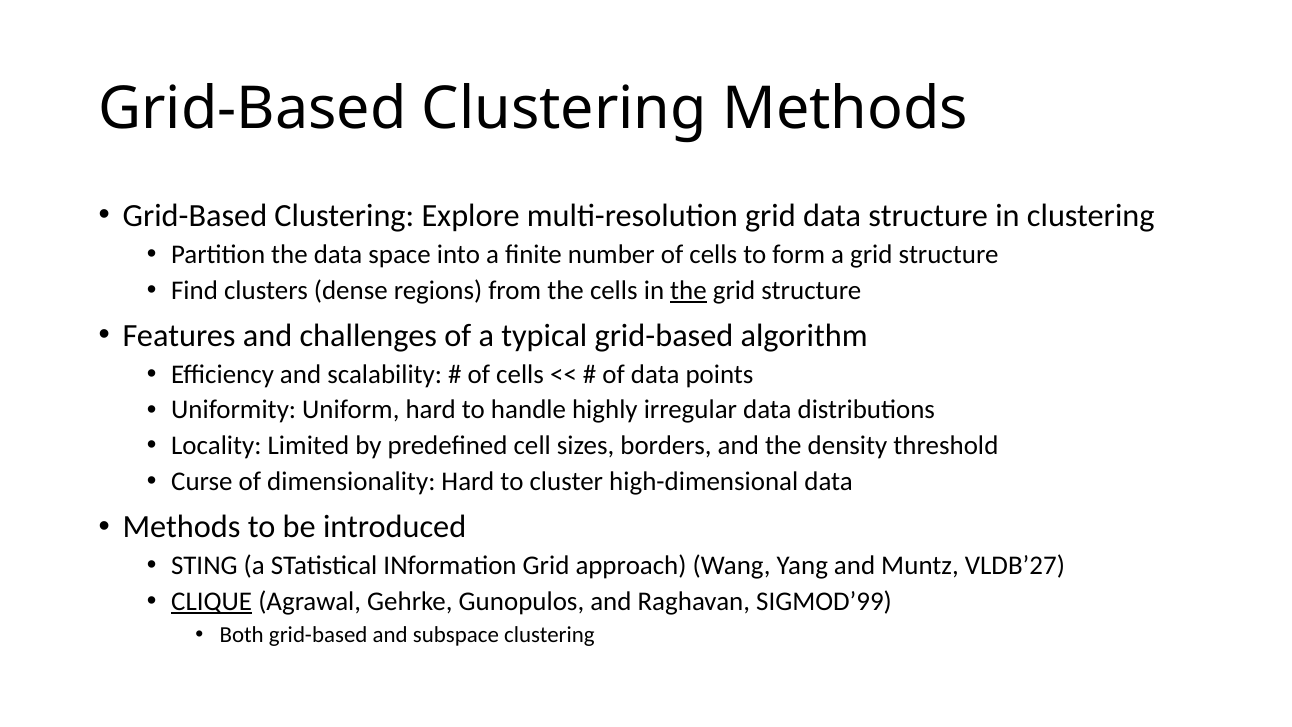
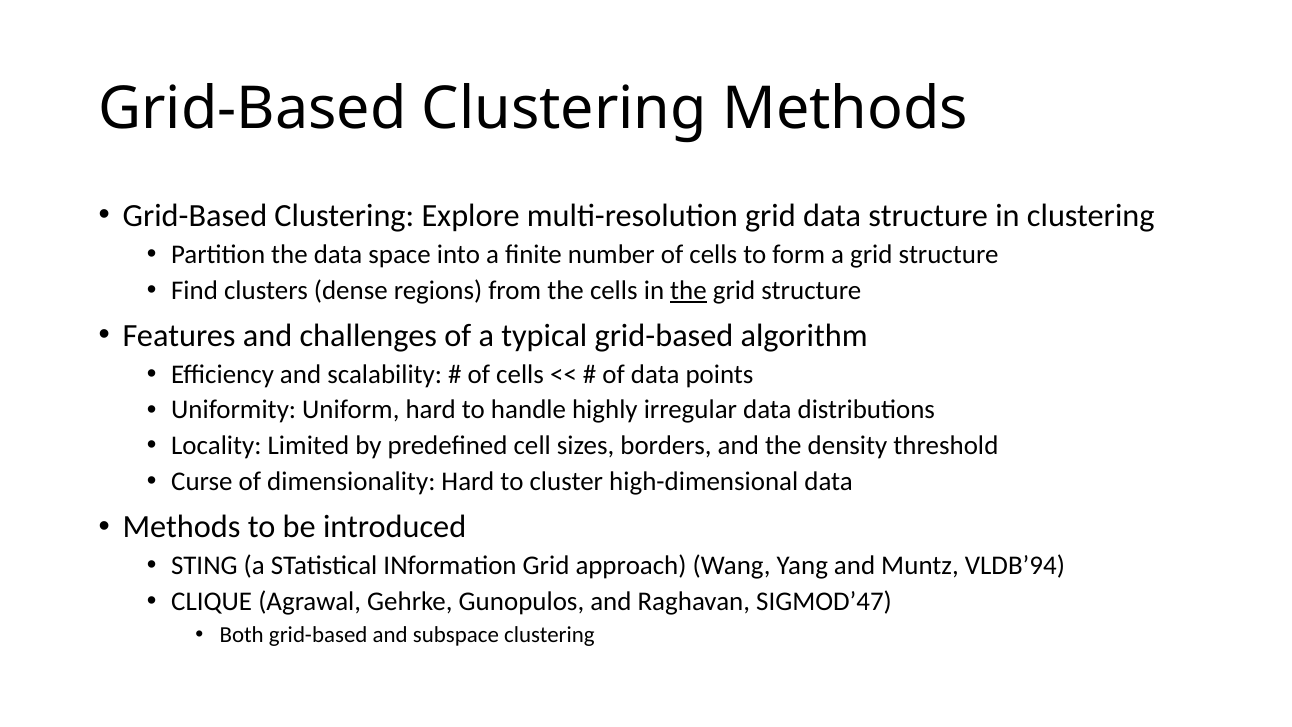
VLDB’27: VLDB’27 -> VLDB’94
CLIQUE underline: present -> none
SIGMOD’99: SIGMOD’99 -> SIGMOD’47
